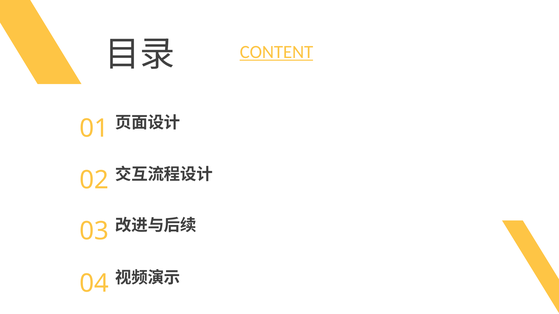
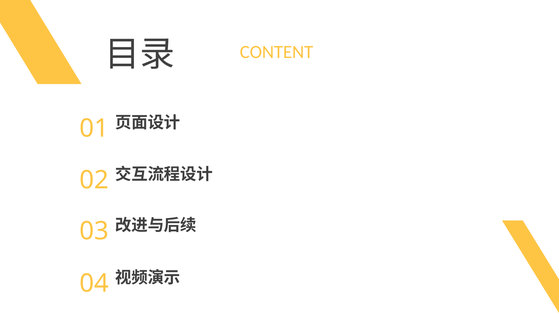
CONTENT underline: present -> none
